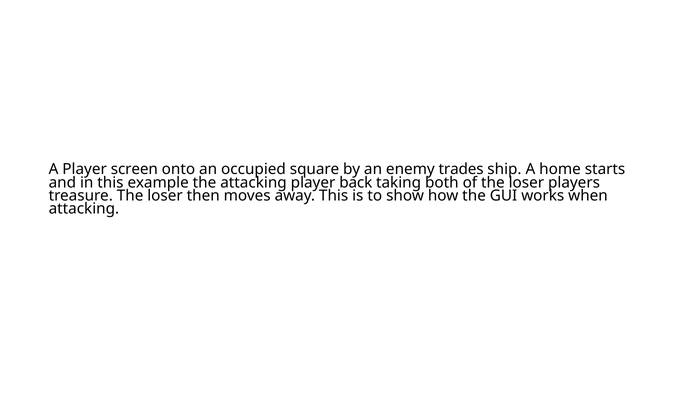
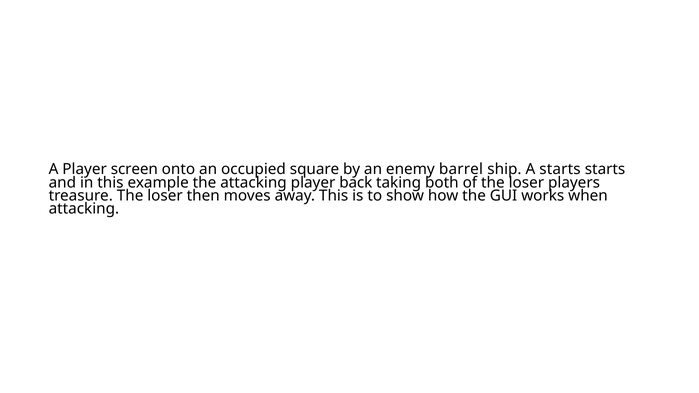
trades: trades -> barrel
A home: home -> starts
